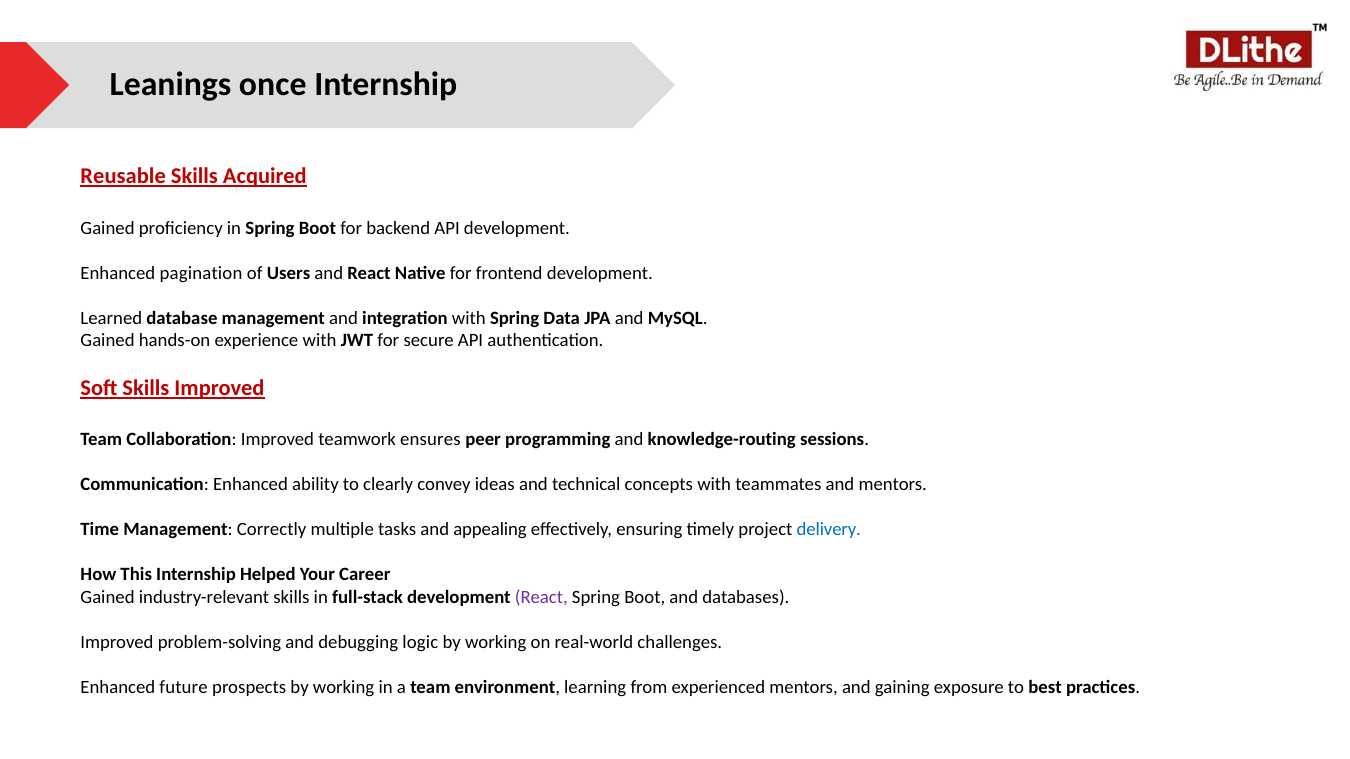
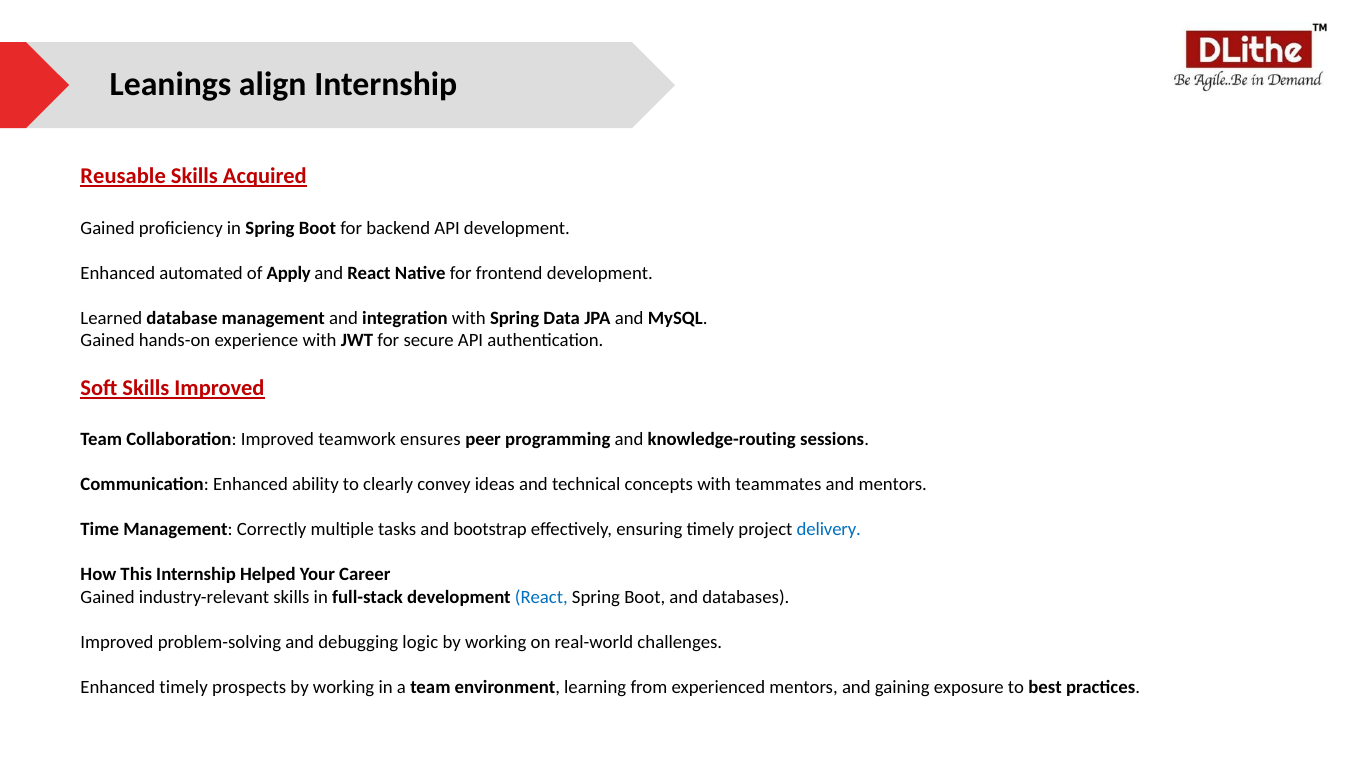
once: once -> align
pagination: pagination -> automated
Users: Users -> Apply
appealing: appealing -> bootstrap
React at (541, 597) colour: purple -> blue
Enhanced future: future -> timely
